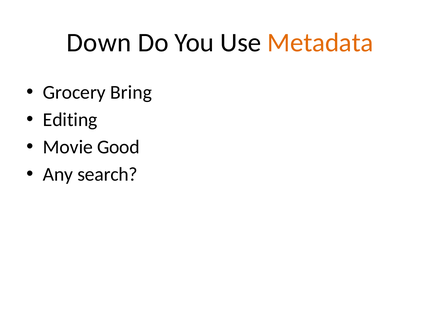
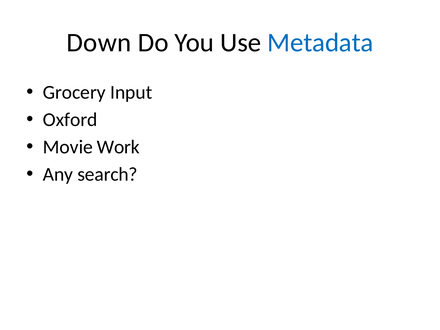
Metadata colour: orange -> blue
Bring: Bring -> Input
Editing: Editing -> Oxford
Good: Good -> Work
